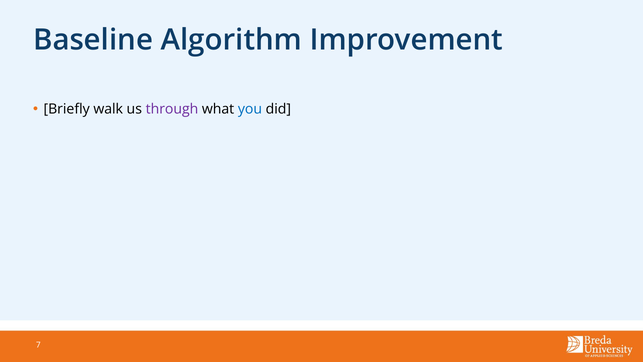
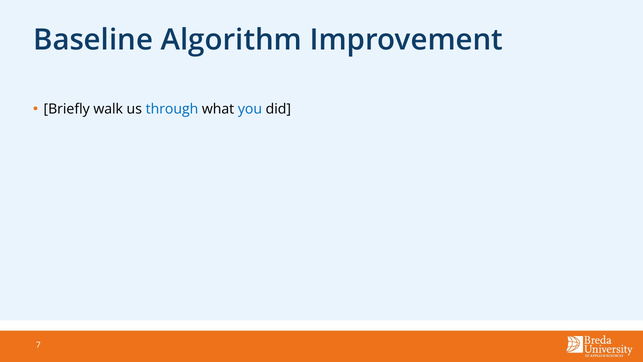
through colour: purple -> blue
